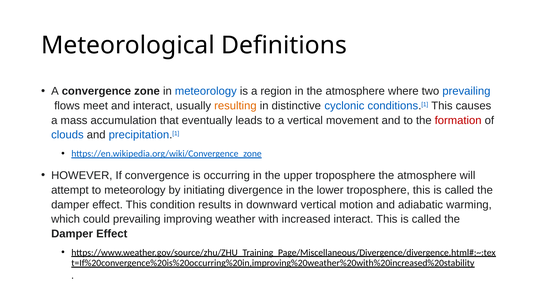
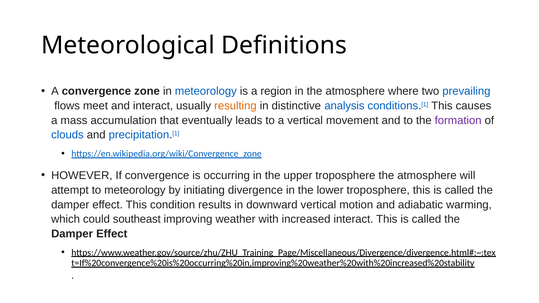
cyclonic: cyclonic -> analysis
formation colour: red -> purple
could prevailing: prevailing -> southeast
